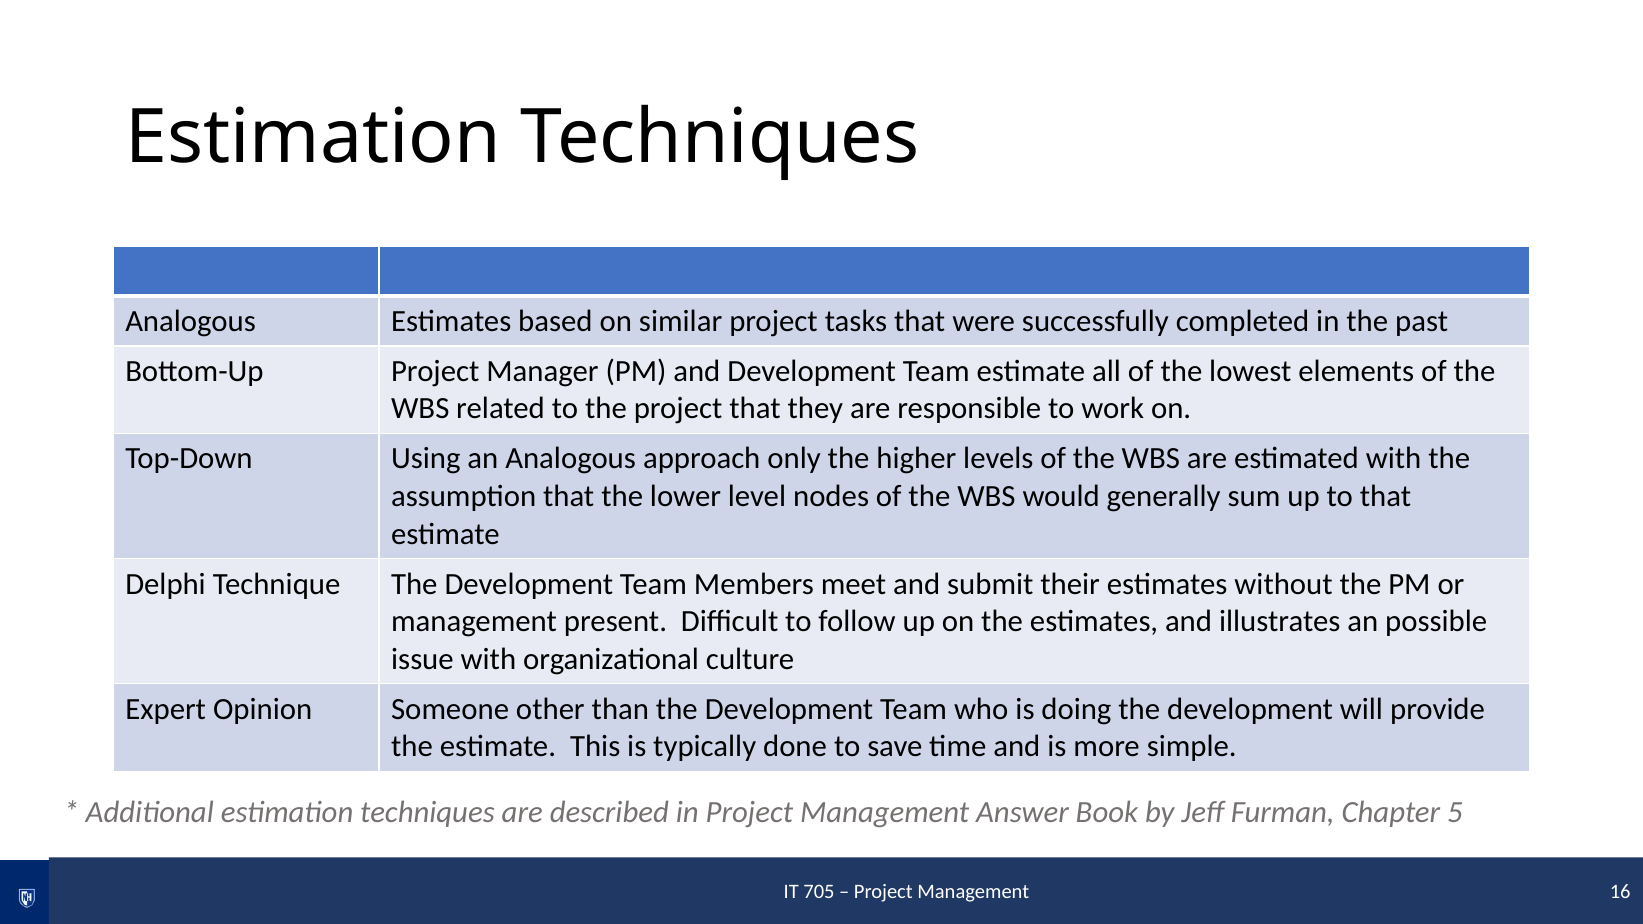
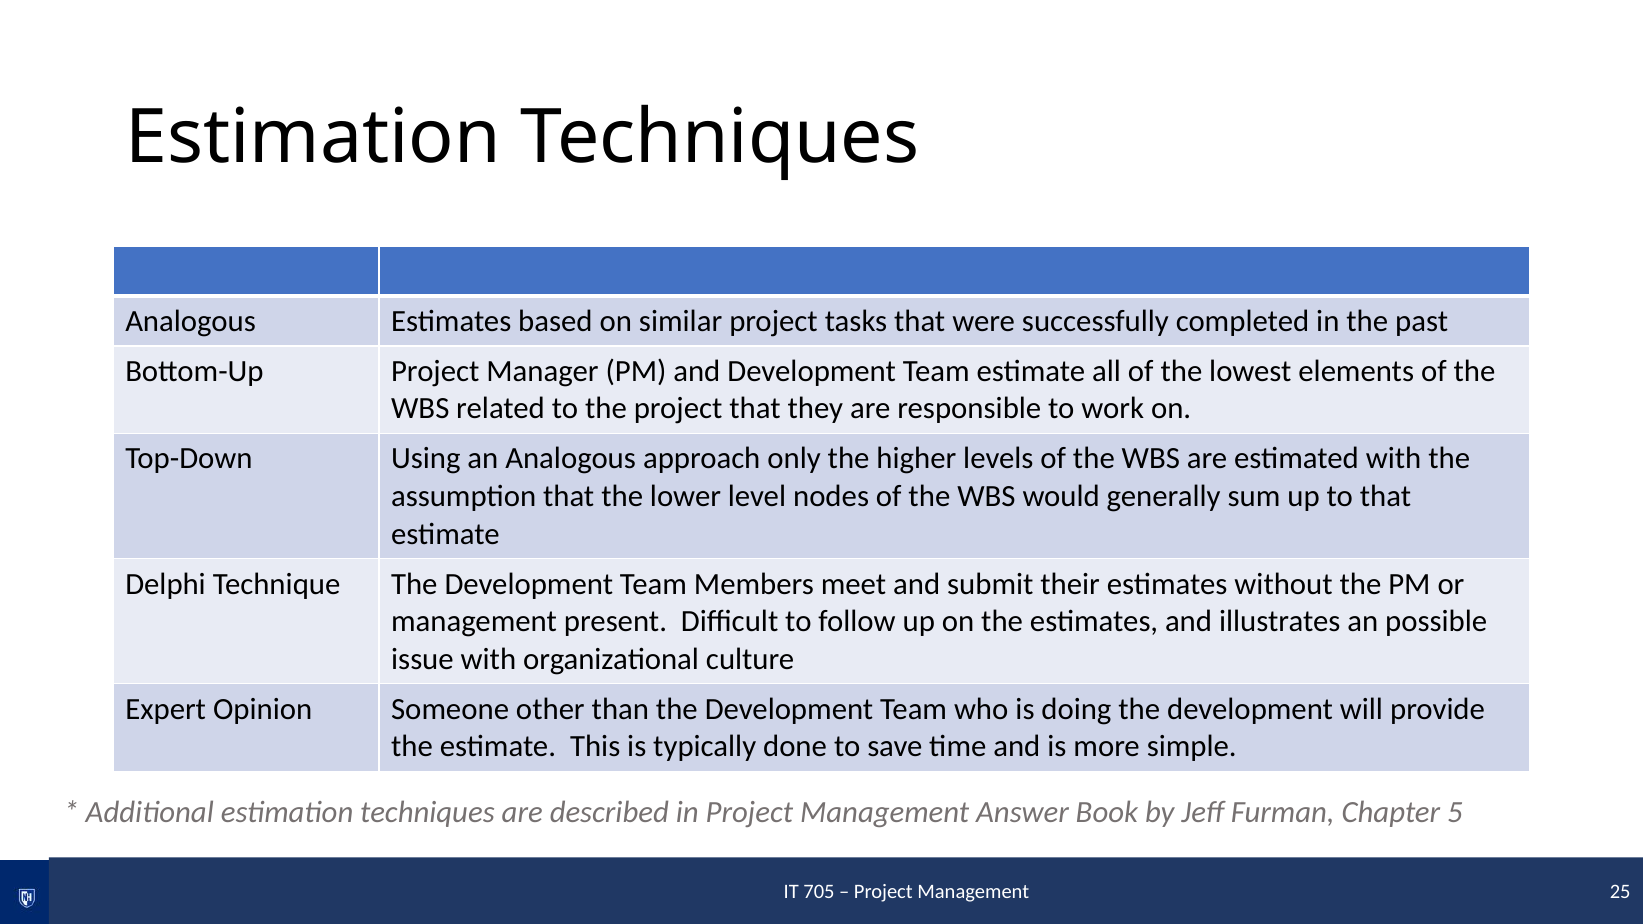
16: 16 -> 25
